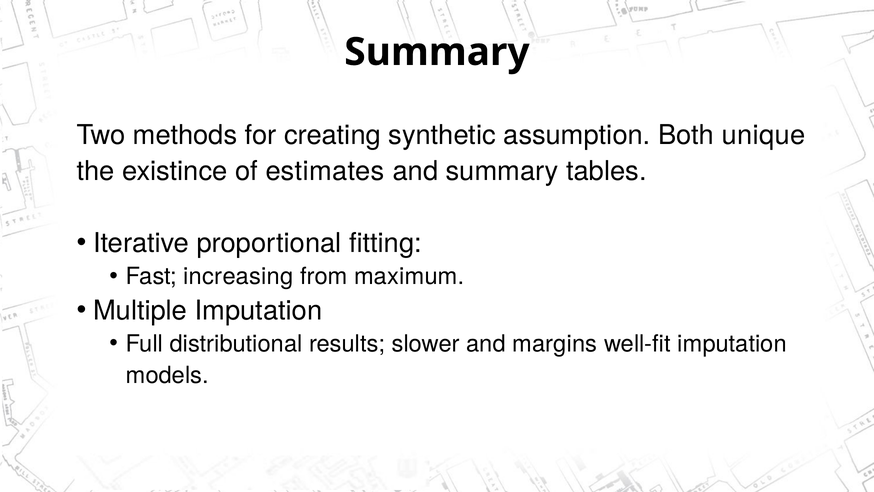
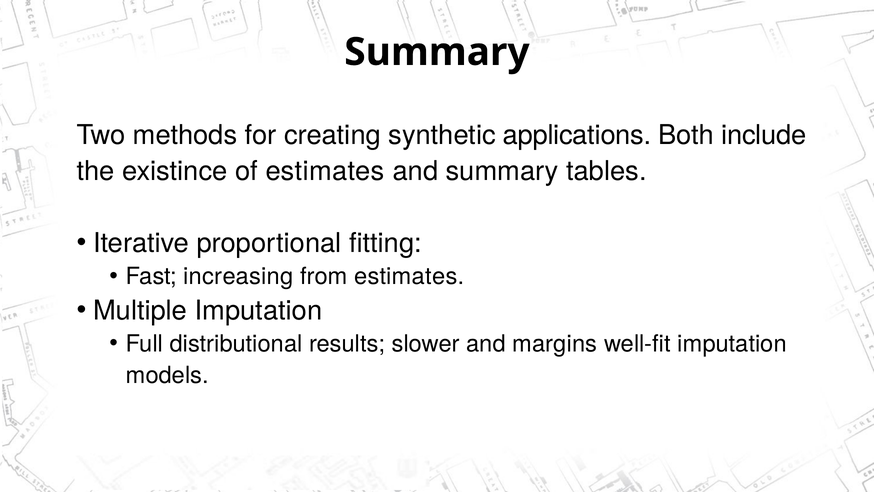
assumption: assumption -> applications
unique: unique -> include
from maximum: maximum -> estimates
